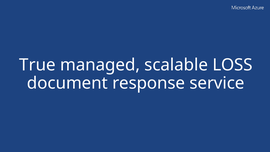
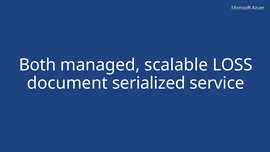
True: True -> Both
response: response -> serialized
